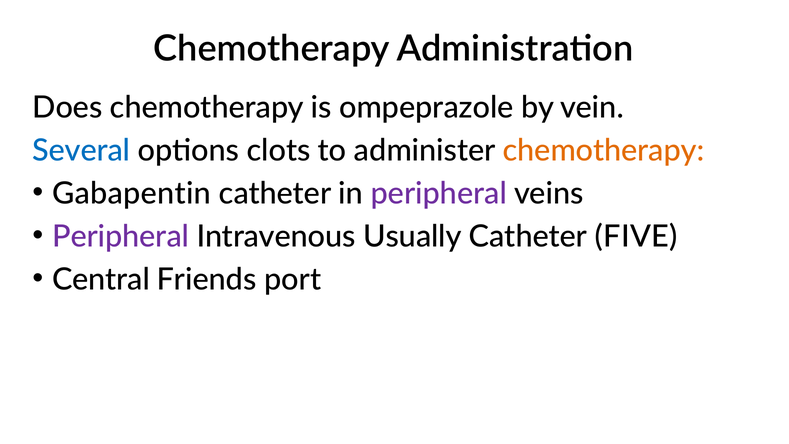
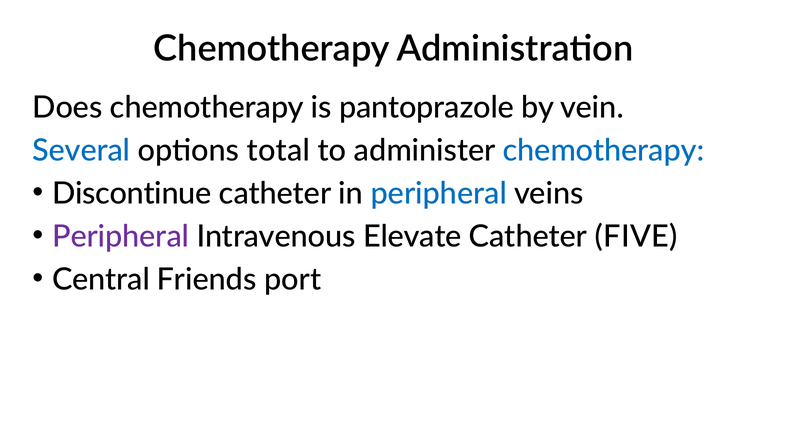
ompeprazole: ompeprazole -> pantoprazole
clots: clots -> total
chemotherapy at (604, 150) colour: orange -> blue
Gabapentin: Gabapentin -> Discontinue
peripheral at (439, 193) colour: purple -> blue
Usually: Usually -> Elevate
